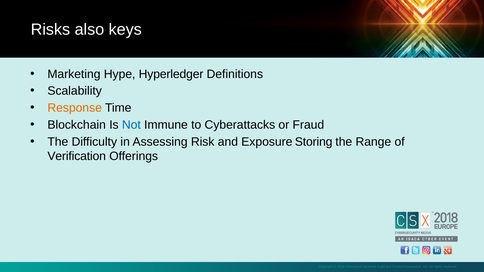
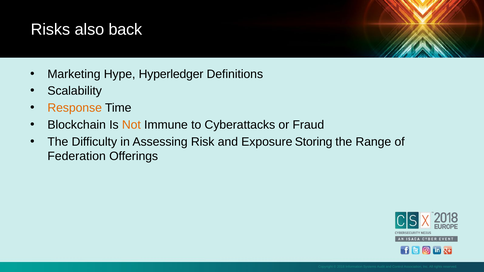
keys: keys -> back
Not colour: blue -> orange
Verification: Verification -> Federation
